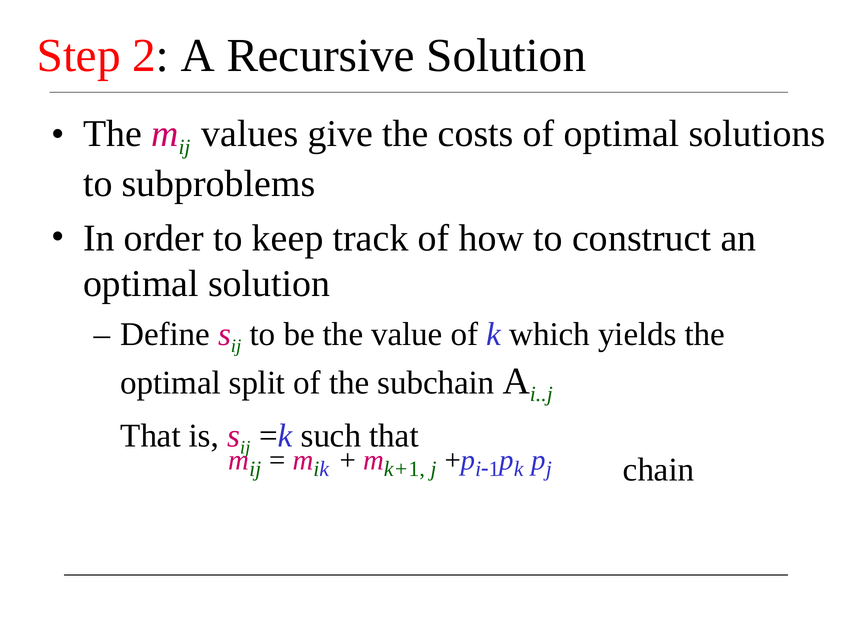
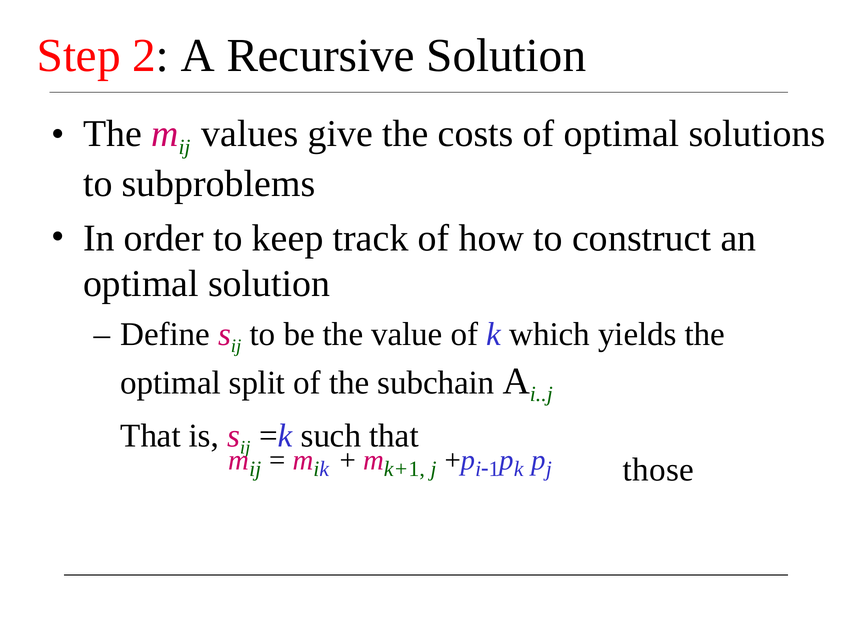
chain: chain -> those
